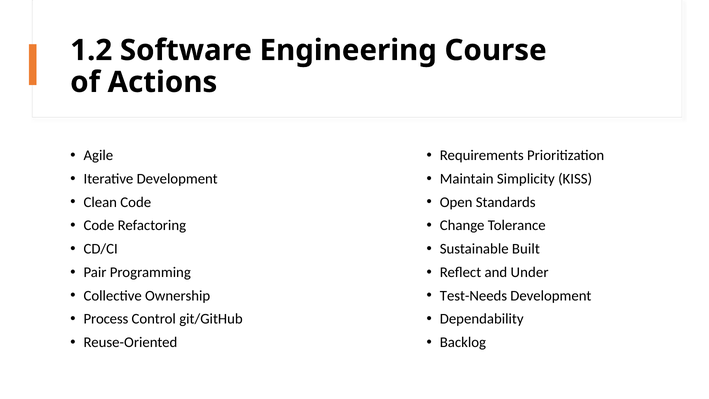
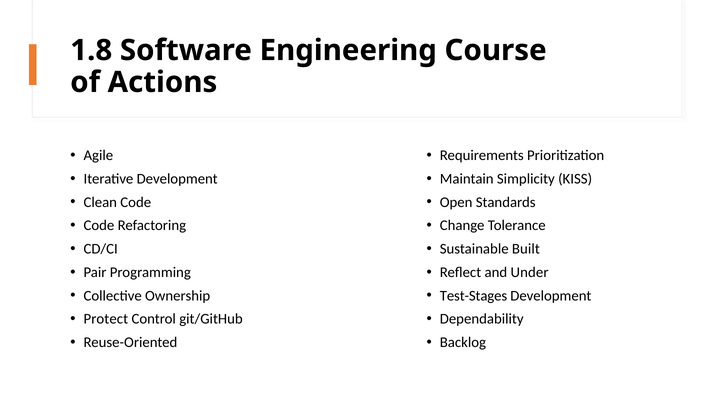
1.2: 1.2 -> 1.8
Test-Needs: Test-Needs -> Test-Stages
Process: Process -> Protect
